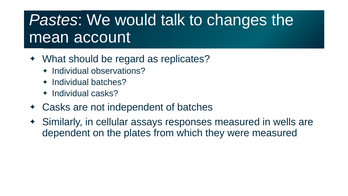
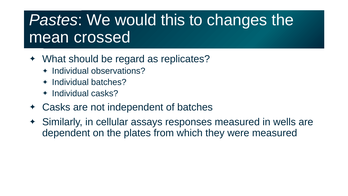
talk: talk -> this
account: account -> crossed
